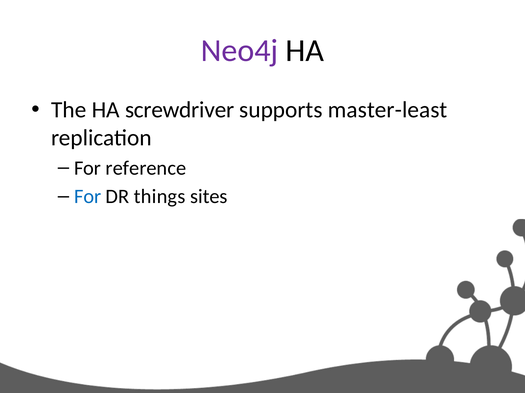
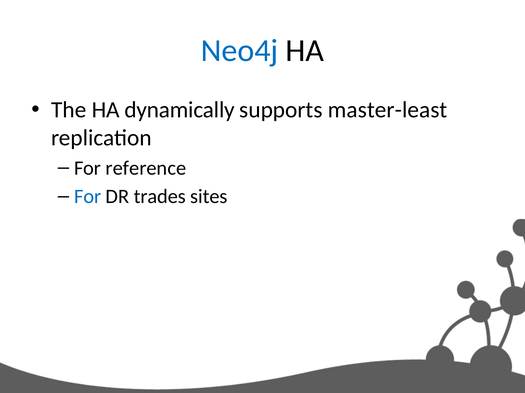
Neo4j colour: purple -> blue
screwdriver: screwdriver -> dynamically
things: things -> trades
